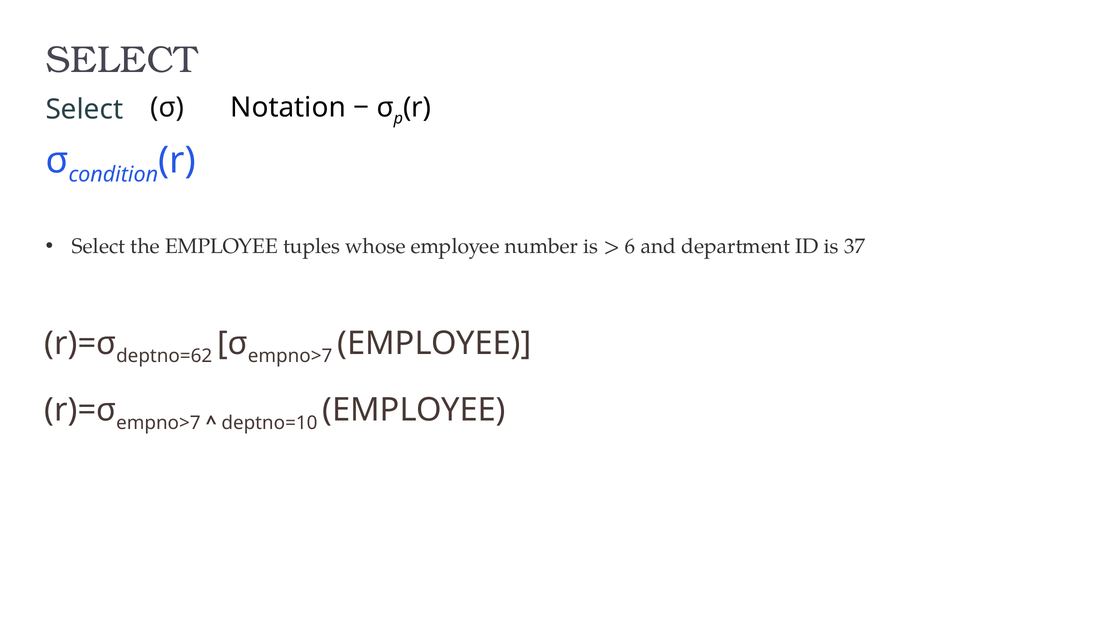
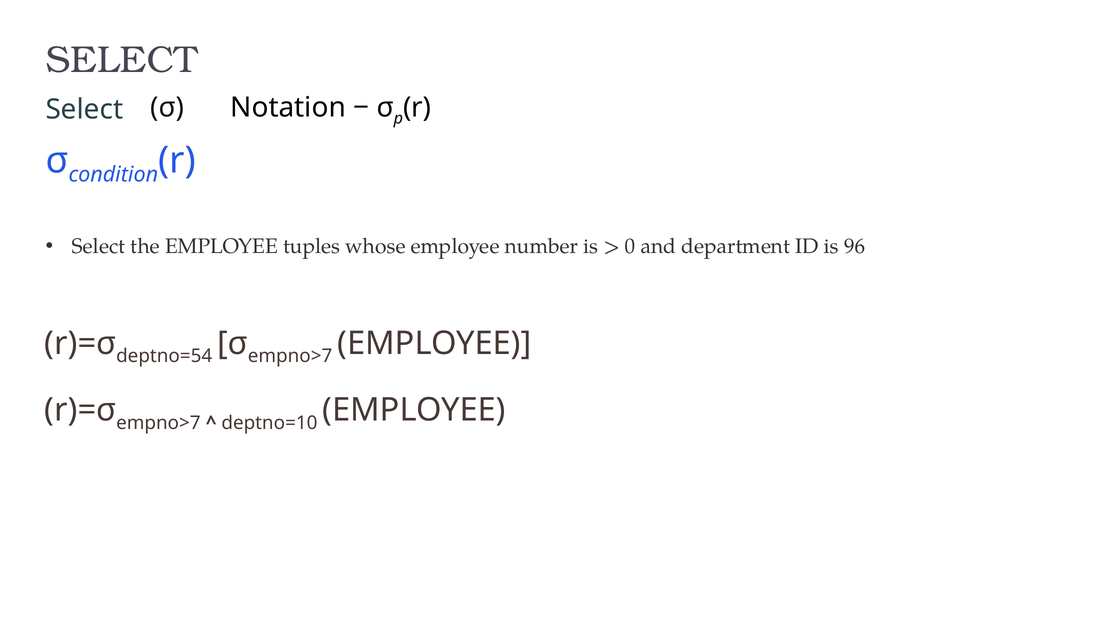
6: 6 -> 0
37: 37 -> 96
deptno=62: deptno=62 -> deptno=54
